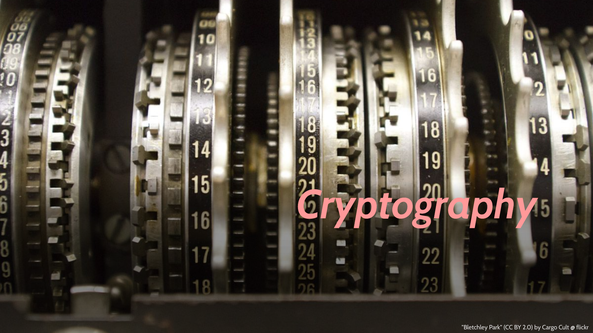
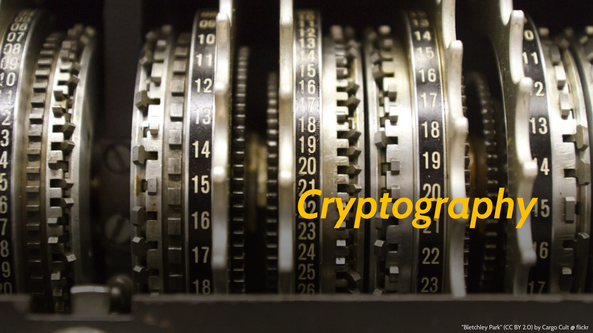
Cryptography colour: pink -> yellow
